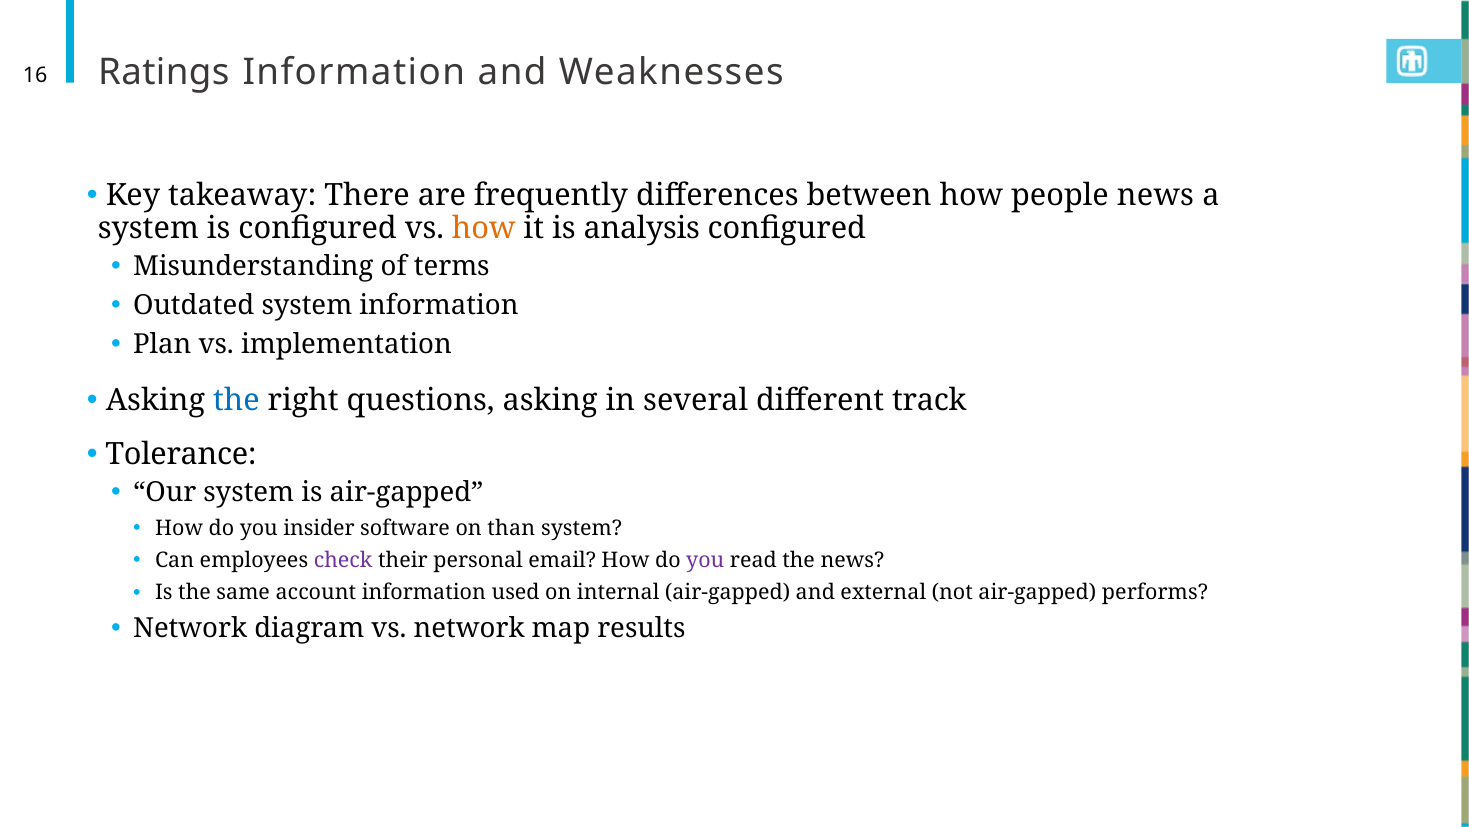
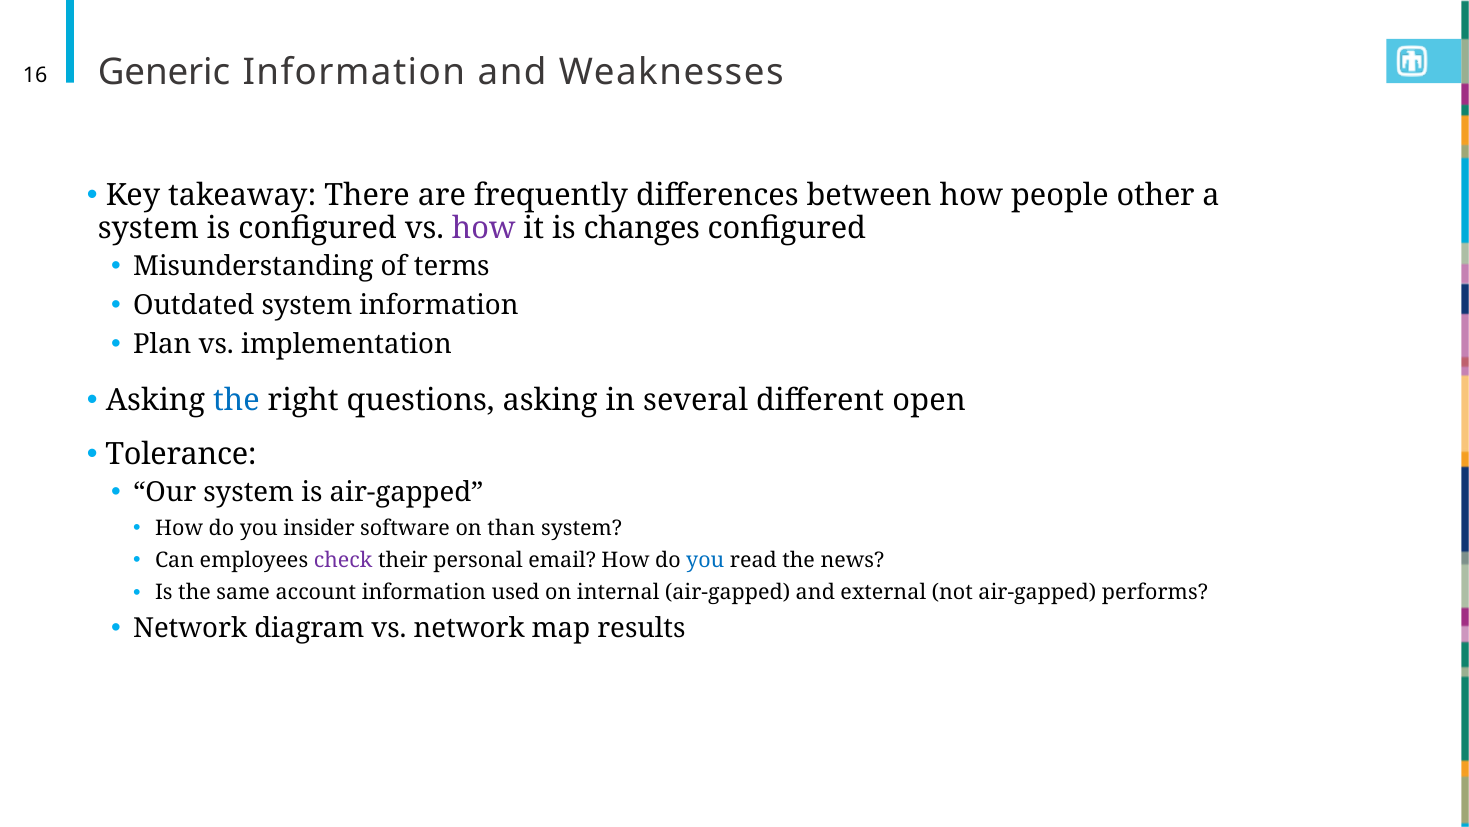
Ratings: Ratings -> Generic
people news: news -> other
how at (484, 229) colour: orange -> purple
analysis: analysis -> changes
track: track -> open
you at (705, 560) colour: purple -> blue
